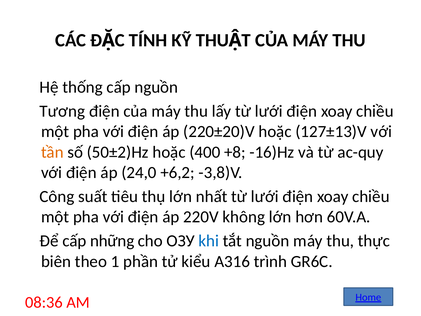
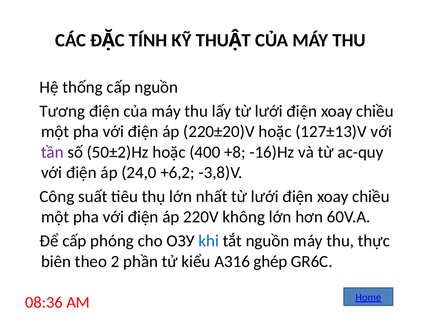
tần colour: orange -> purple
những: những -> phóng
1: 1 -> 2
trình: trình -> ghép
